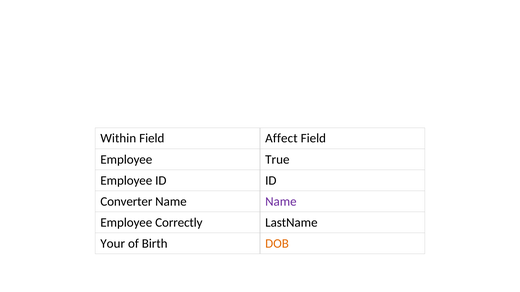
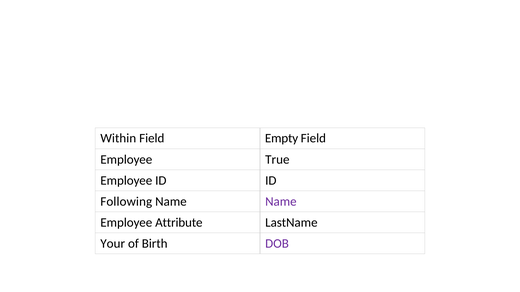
Affect: Affect -> Empty
Converter: Converter -> Following
Correctly: Correctly -> Attribute
DOB colour: orange -> purple
